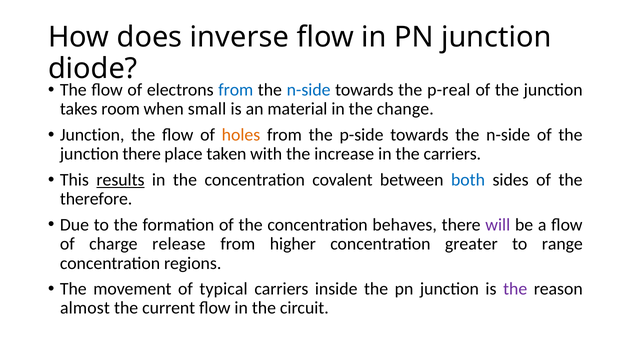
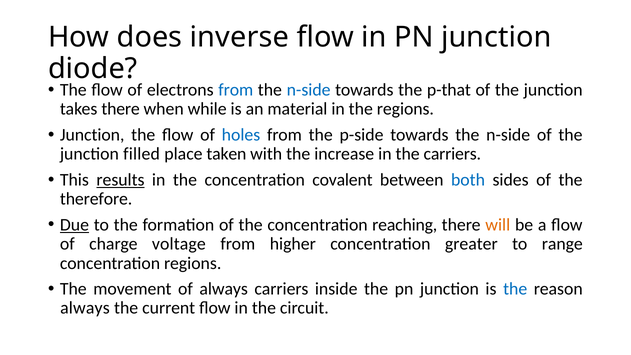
p-real: p-real -> p-that
takes room: room -> there
small: small -> while
the change: change -> regions
holes colour: orange -> blue
junction there: there -> filled
Due underline: none -> present
behaves: behaves -> reaching
will colour: purple -> orange
release: release -> voltage
of typical: typical -> always
the at (515, 289) colour: purple -> blue
almost at (85, 308): almost -> always
